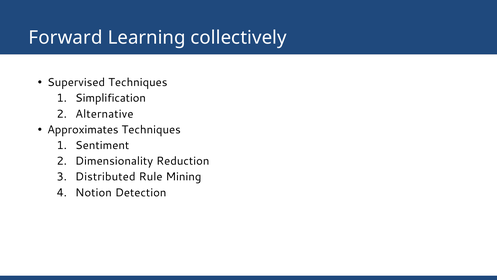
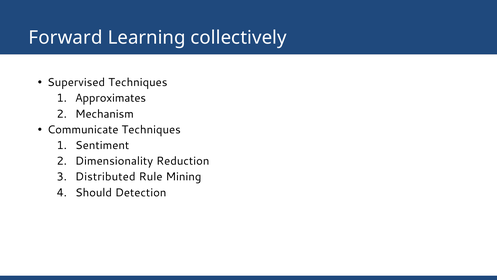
Simplification: Simplification -> Approximates
Alternative: Alternative -> Mechanism
Approximates: Approximates -> Communicate
Notion: Notion -> Should
